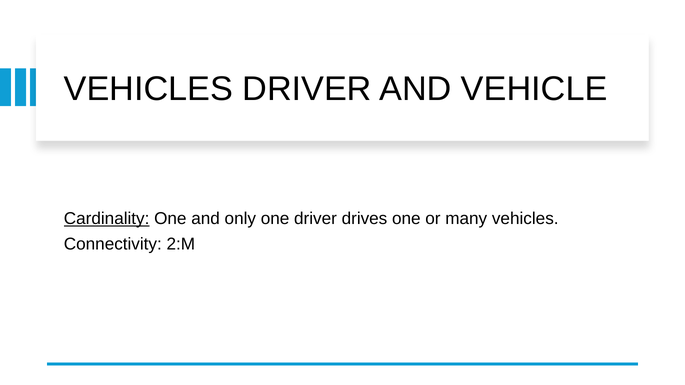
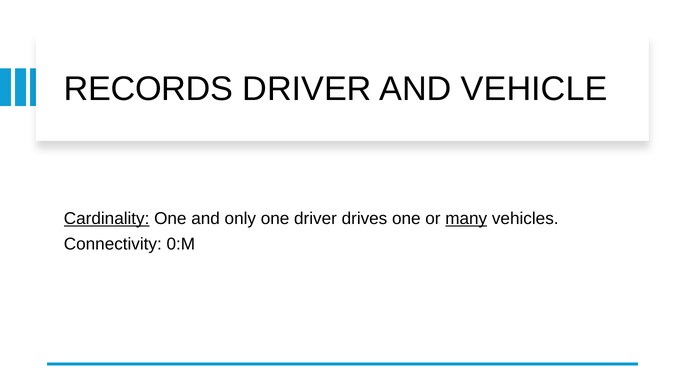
VEHICLES at (148, 89): VEHICLES -> RECORDS
many underline: none -> present
2:M: 2:M -> 0:M
